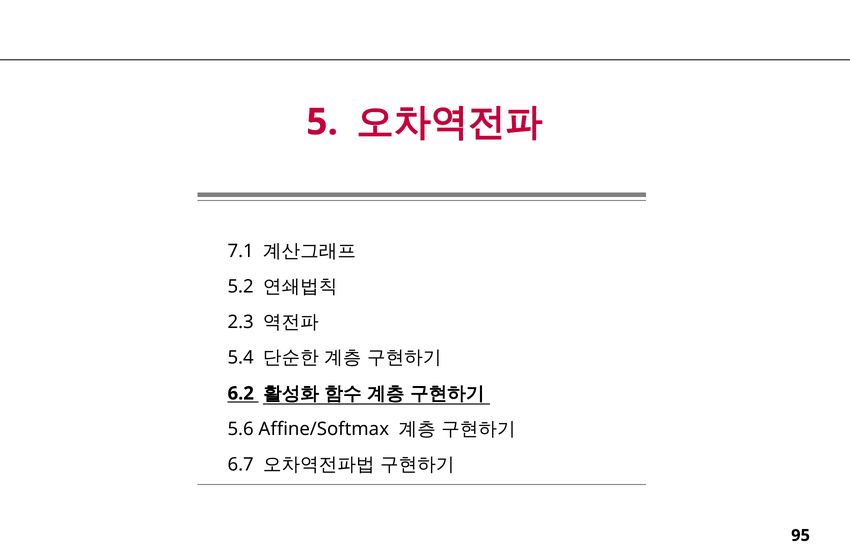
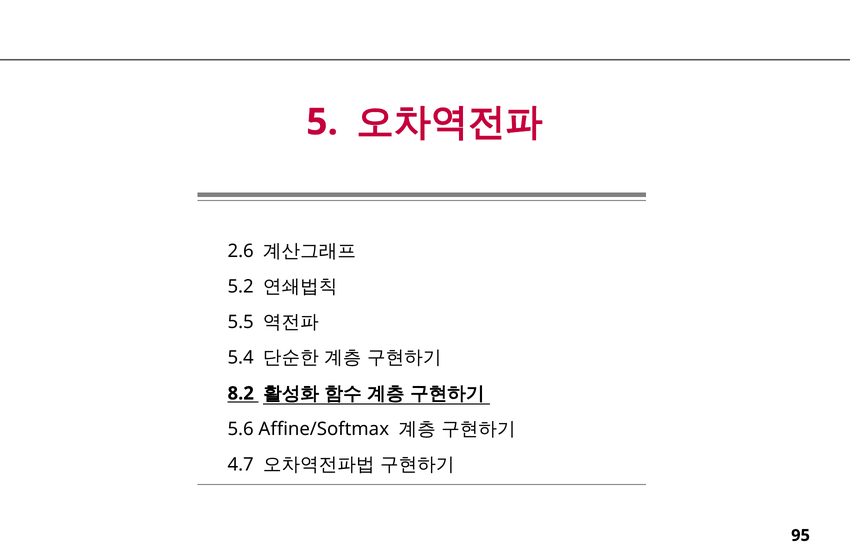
7.1: 7.1 -> 2.6
2.3: 2.3 -> 5.5
6.2: 6.2 -> 8.2
6.7: 6.7 -> 4.7
